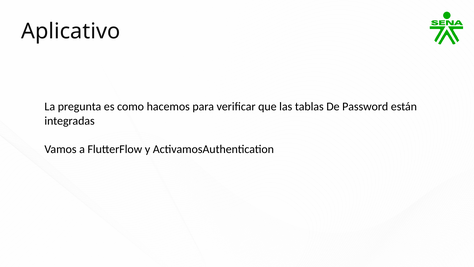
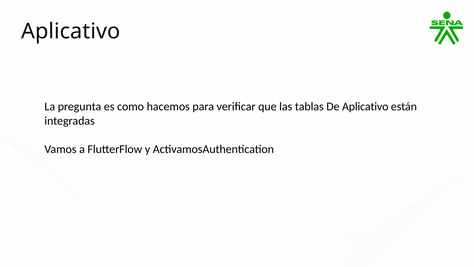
De Password: Password -> Aplicativo
